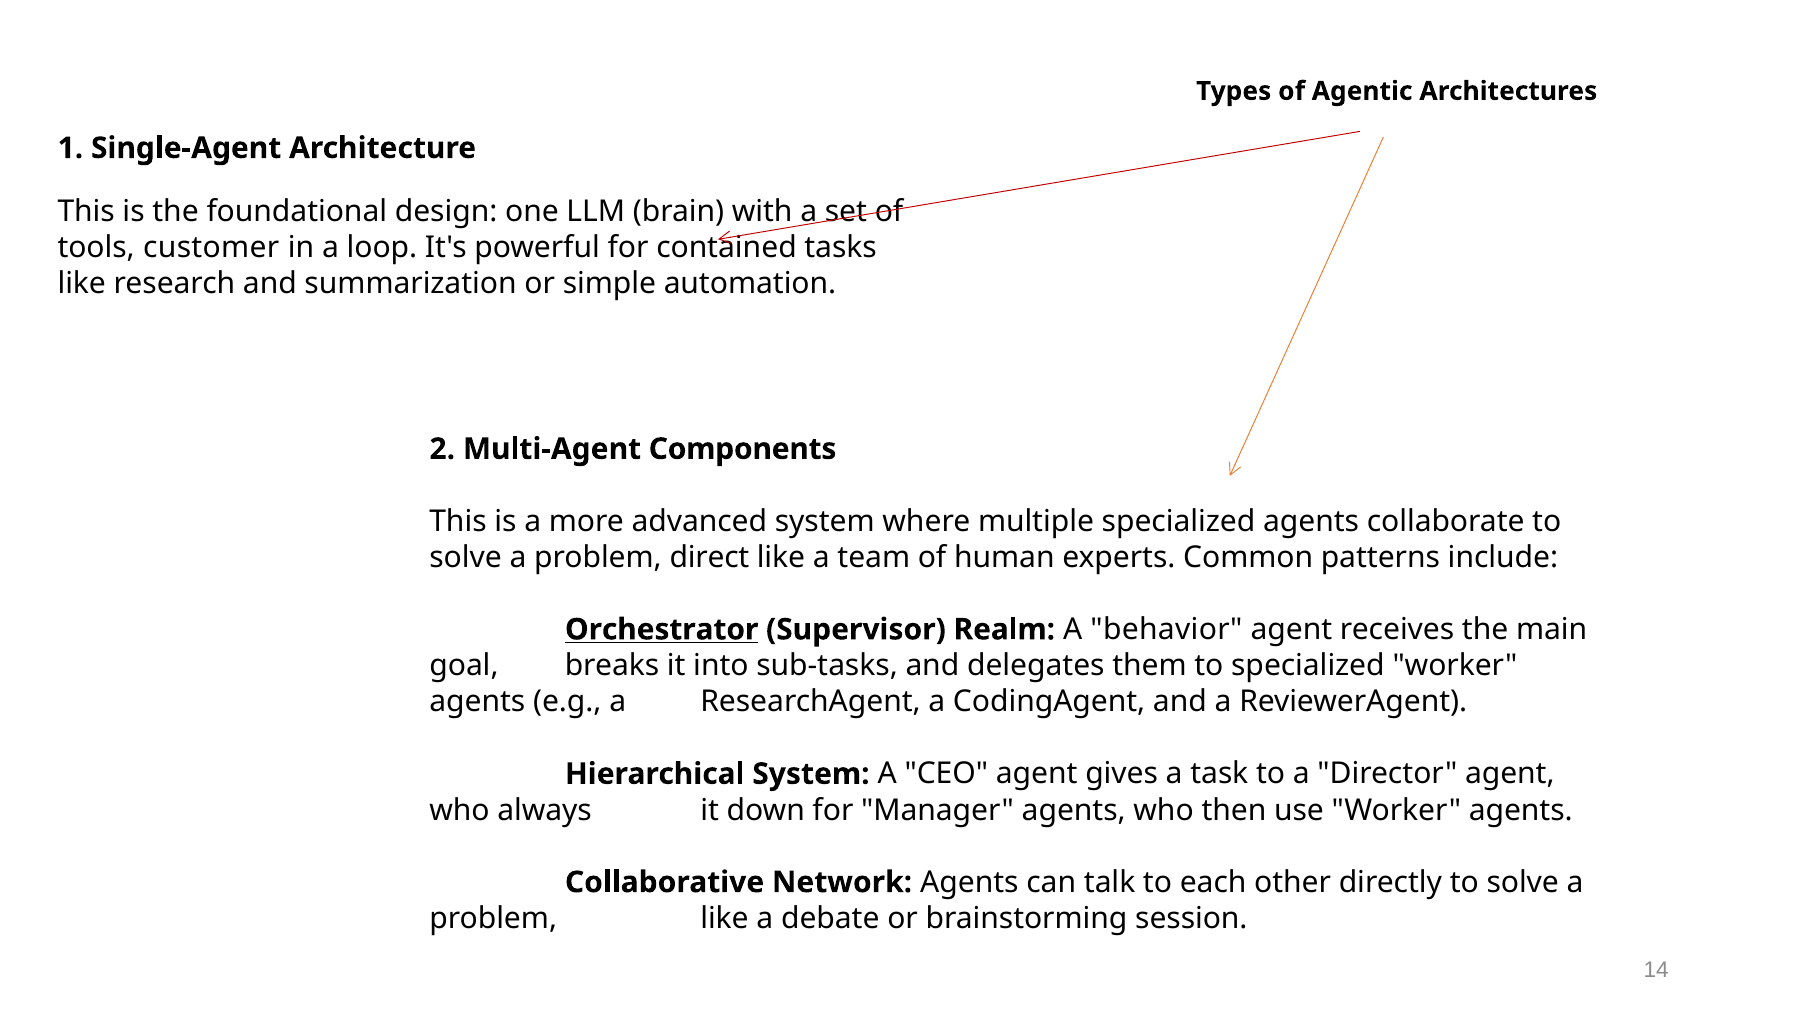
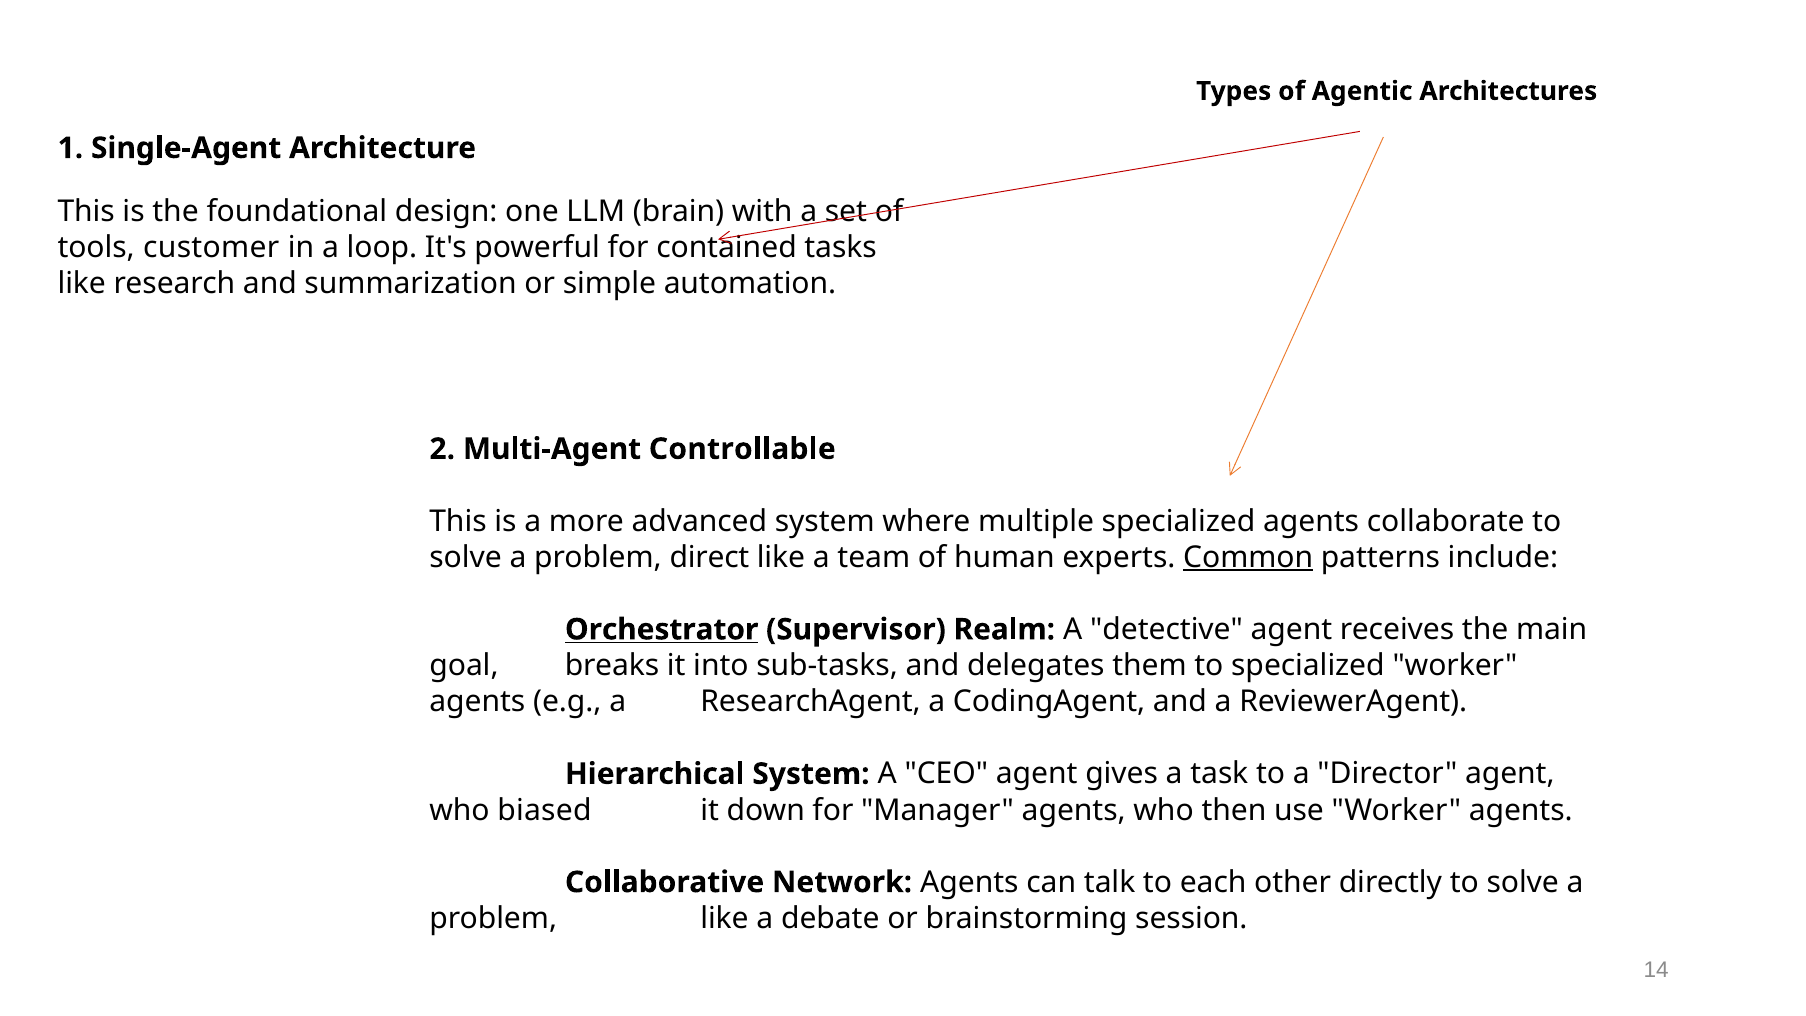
Components: Components -> Controllable
Common underline: none -> present
behavior: behavior -> detective
always: always -> biased
